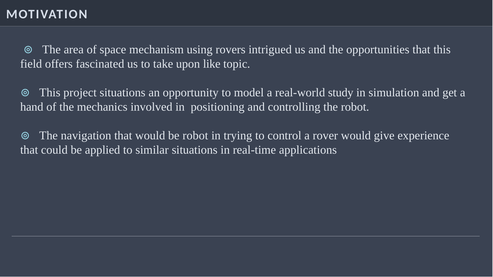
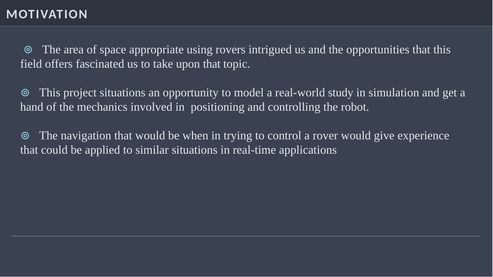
mechanism: mechanism -> appropriate
upon like: like -> that
be robot: robot -> when
